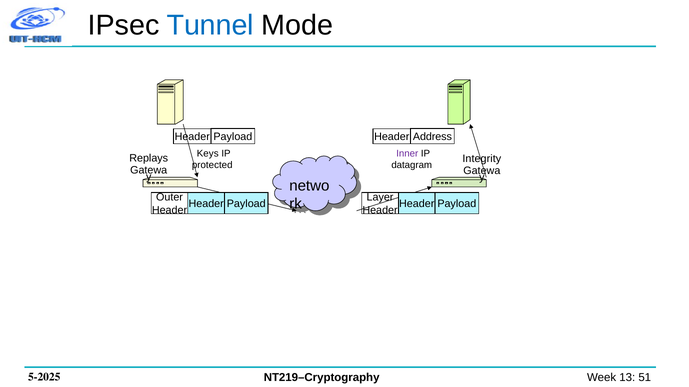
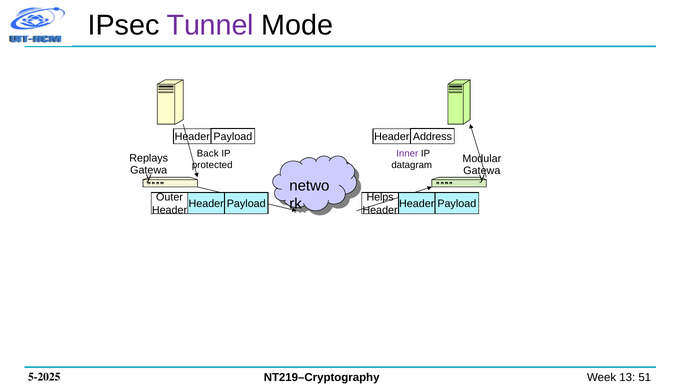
Tunnel colour: blue -> purple
Keys: Keys -> Back
Integrity: Integrity -> Modular
Layer: Layer -> Helps
